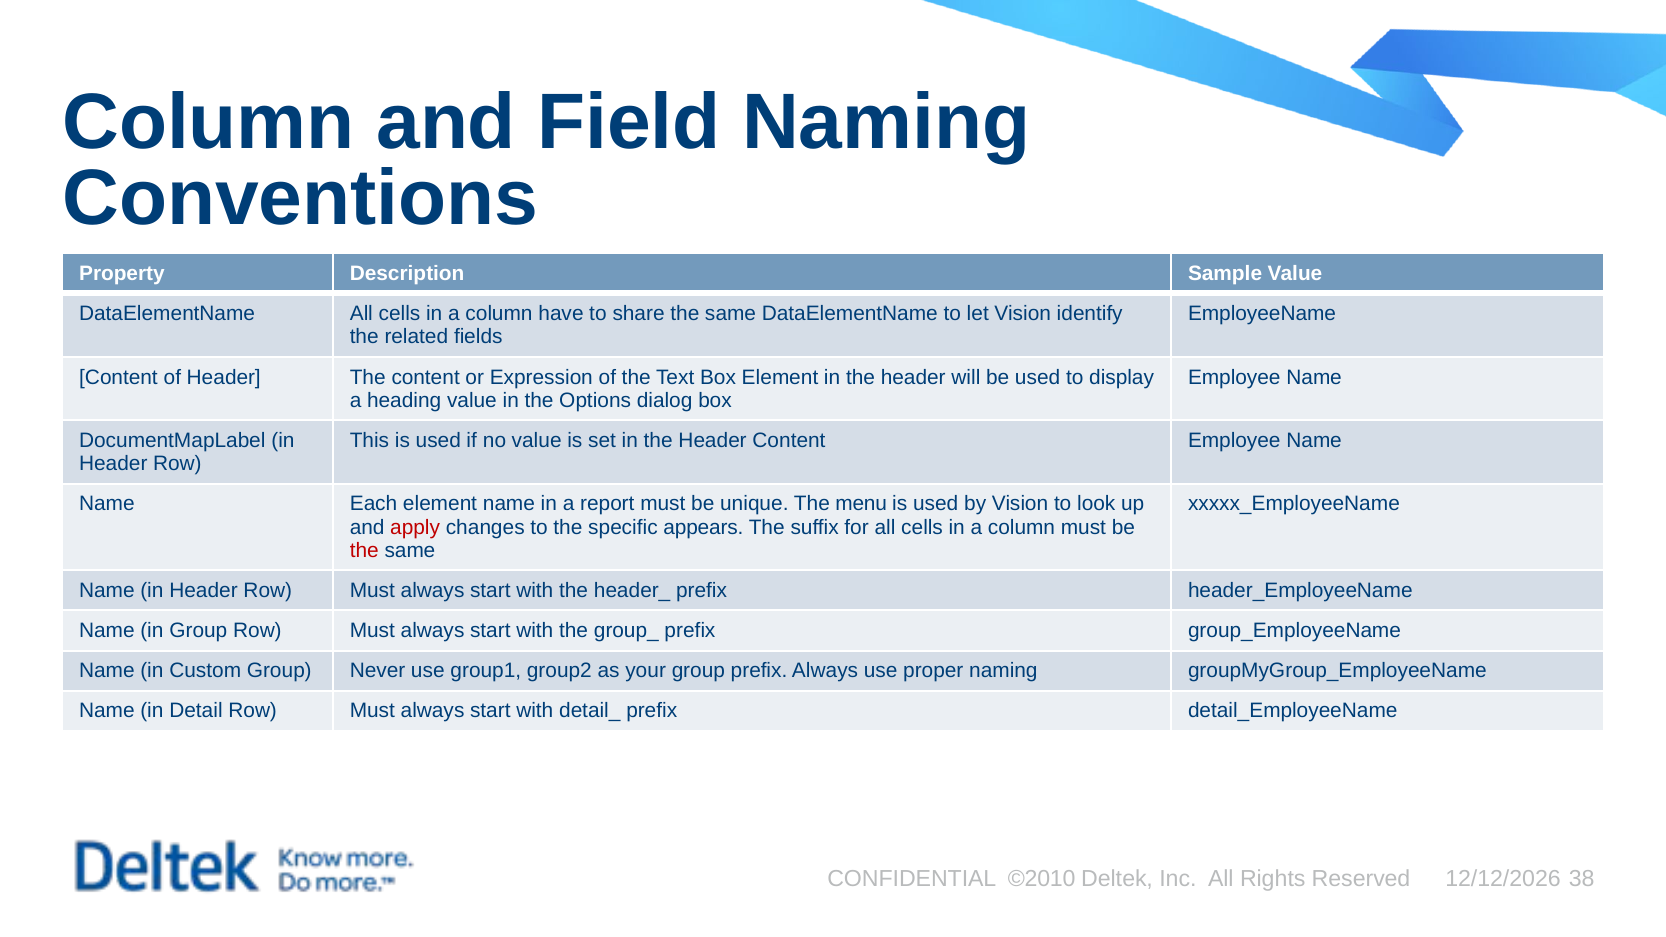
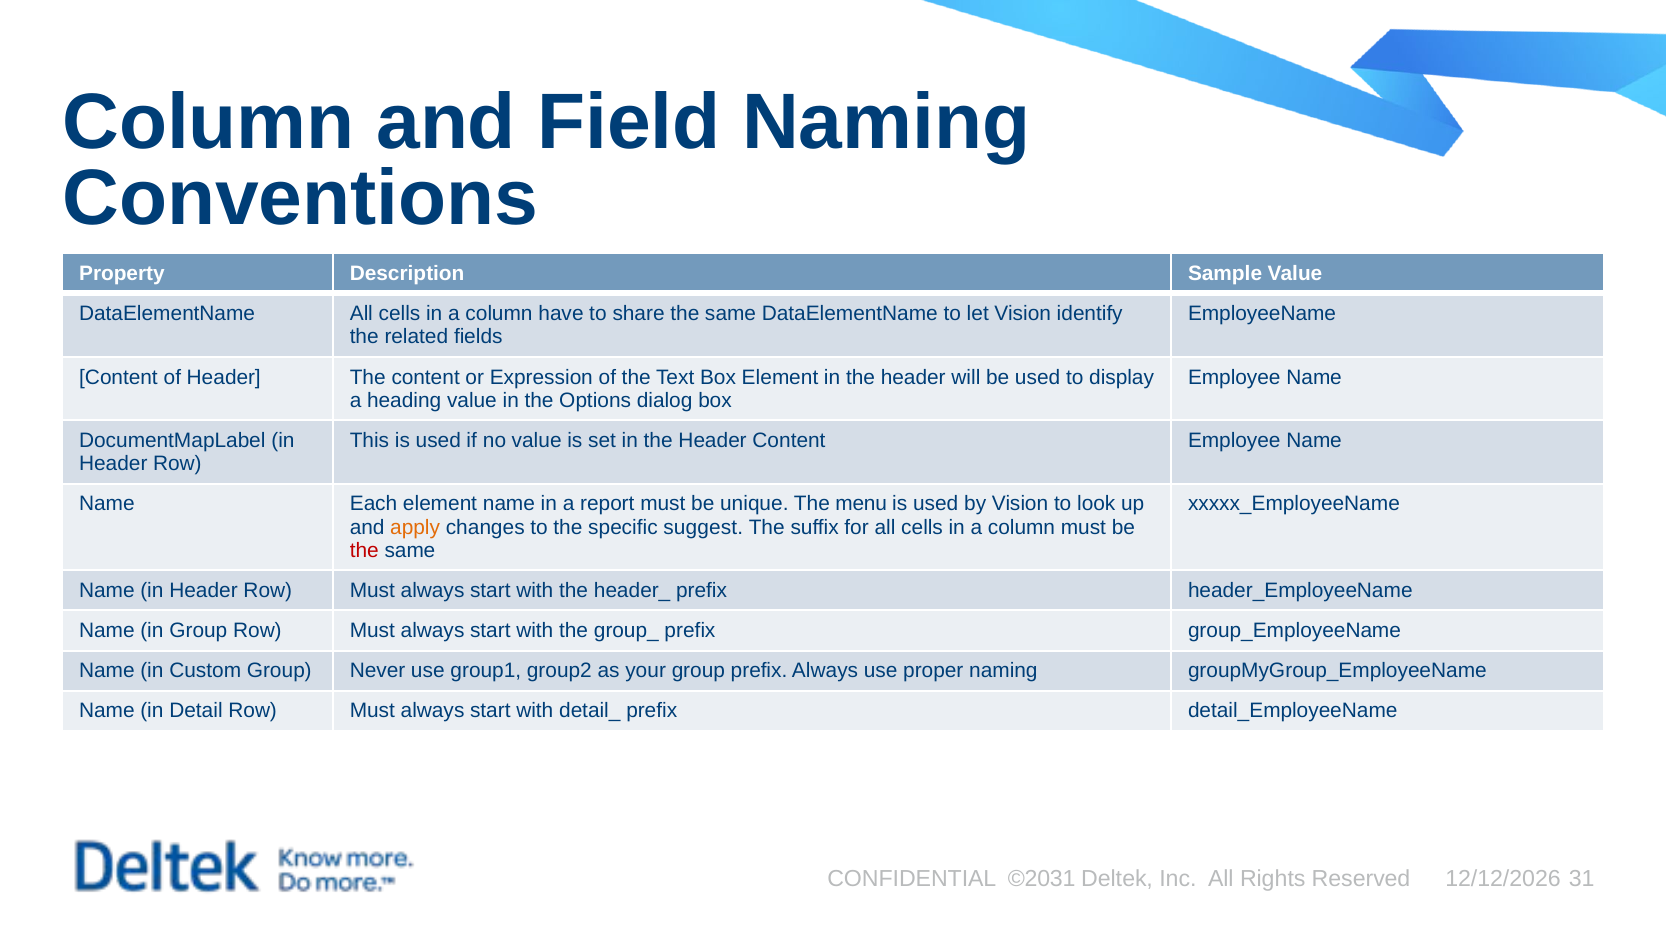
apply colour: red -> orange
appears: appears -> suggest
©2010: ©2010 -> ©2031
38: 38 -> 31
